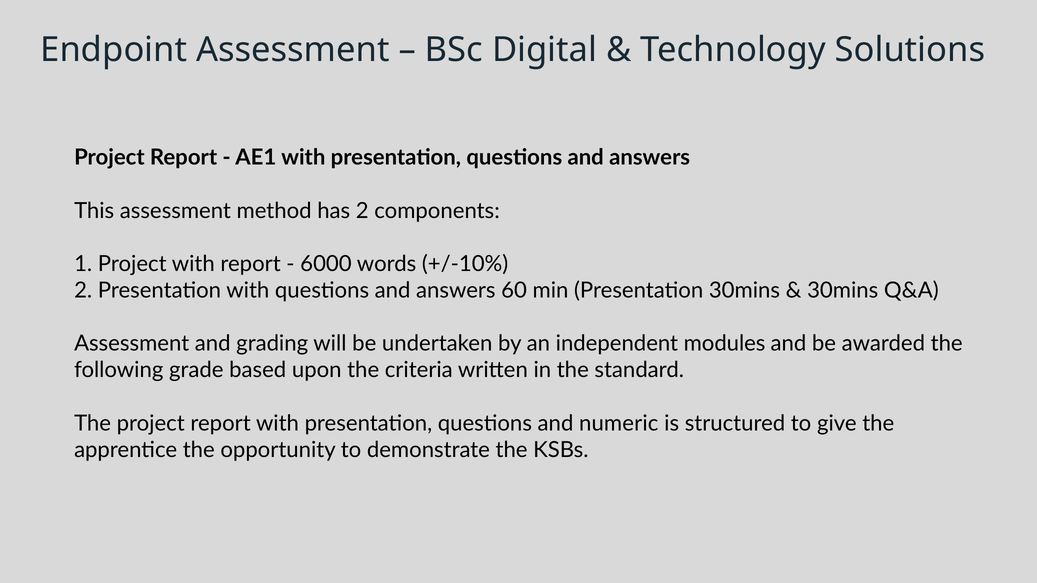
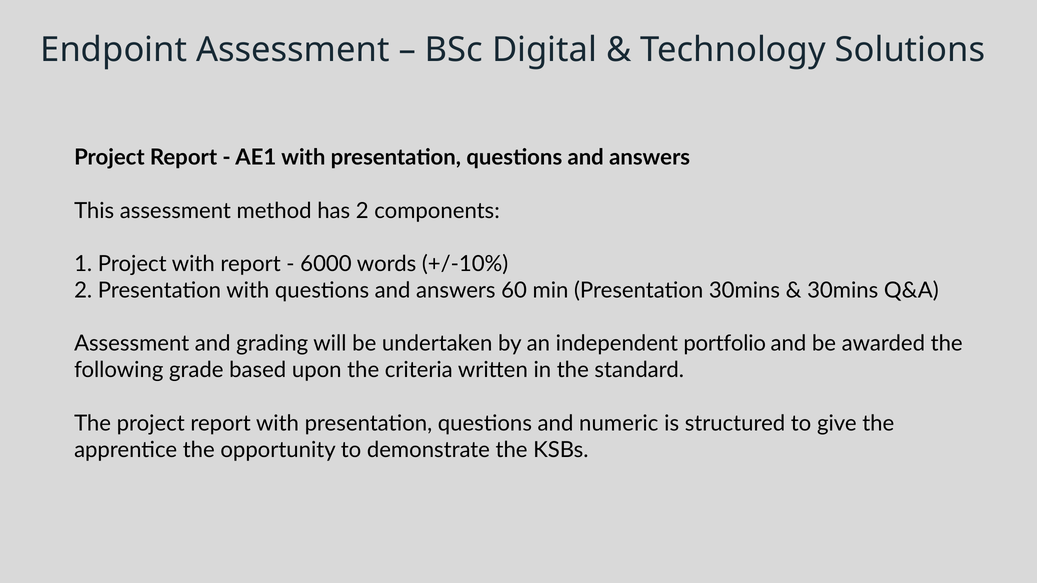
modules: modules -> portfolio
